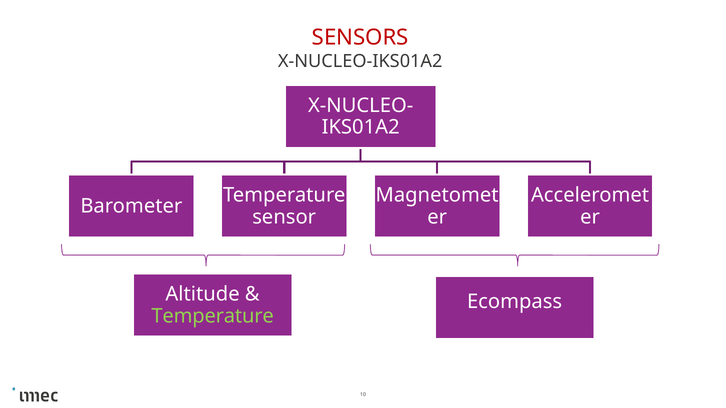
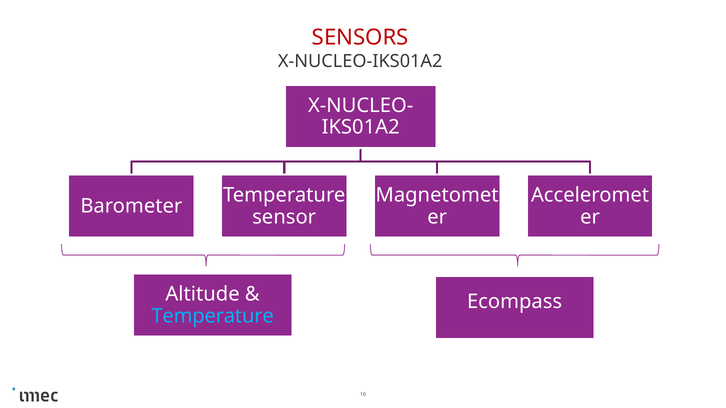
Temperature at (213, 316) colour: light green -> light blue
